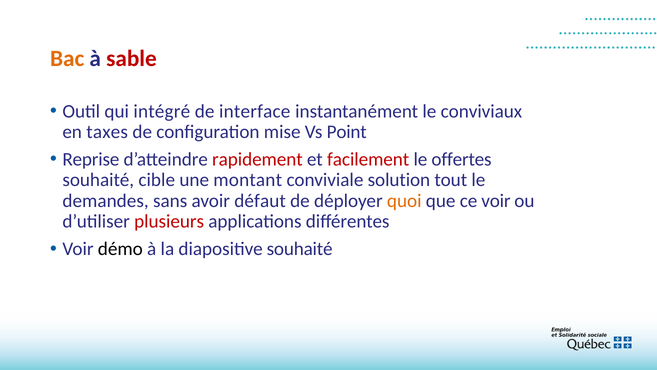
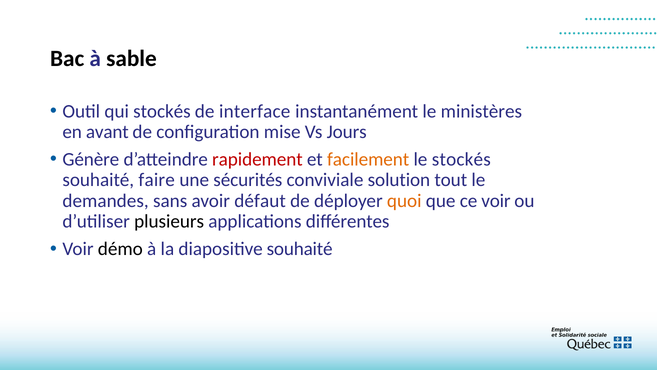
Bac colour: orange -> black
sable colour: red -> black
qui intégré: intégré -> stockés
conviviaux: conviviaux -> ministères
taxes: taxes -> avant
Point: Point -> Jours
Reprise: Reprise -> Génère
facilement colour: red -> orange
le offertes: offertes -> stockés
cible: cible -> faire
montant: montant -> sécurités
plusieurs colour: red -> black
